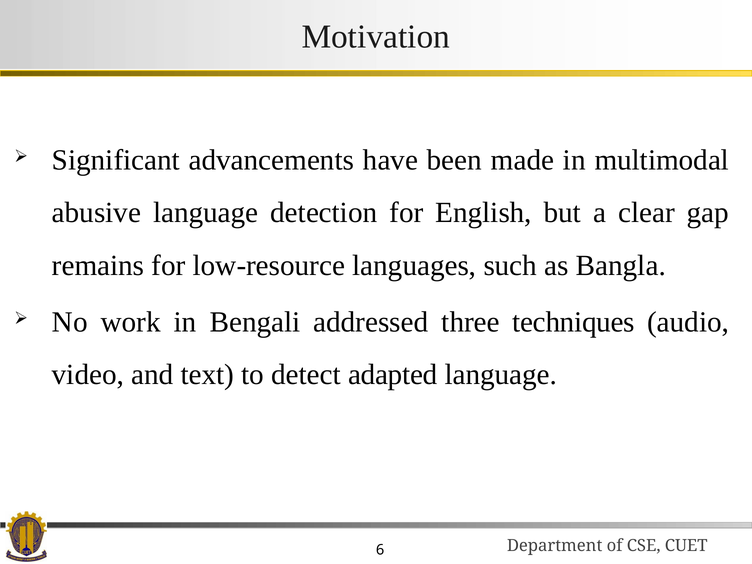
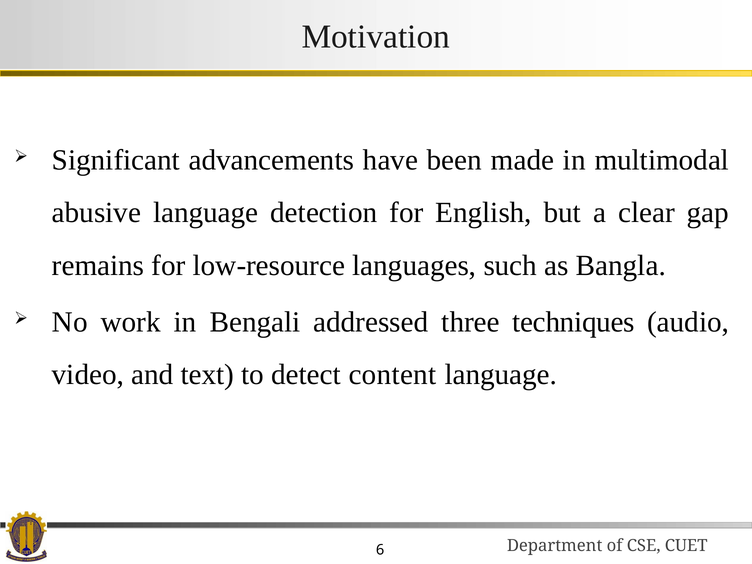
adapted: adapted -> content
